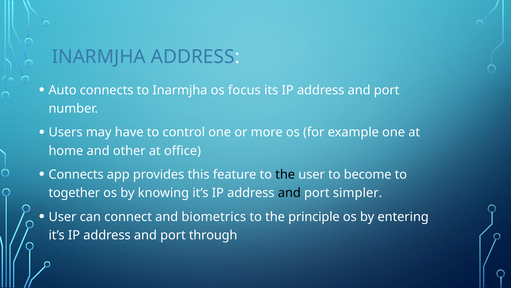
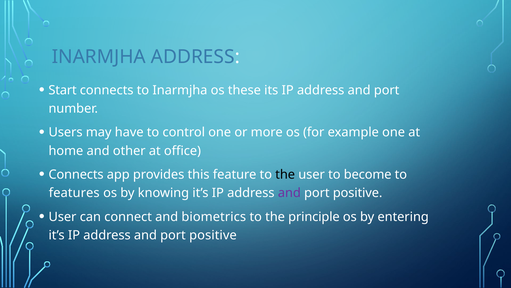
Auto: Auto -> Start
focus: focus -> these
together: together -> features
and at (289, 193) colour: black -> purple
simpler at (358, 193): simpler -> positive
through at (213, 235): through -> positive
